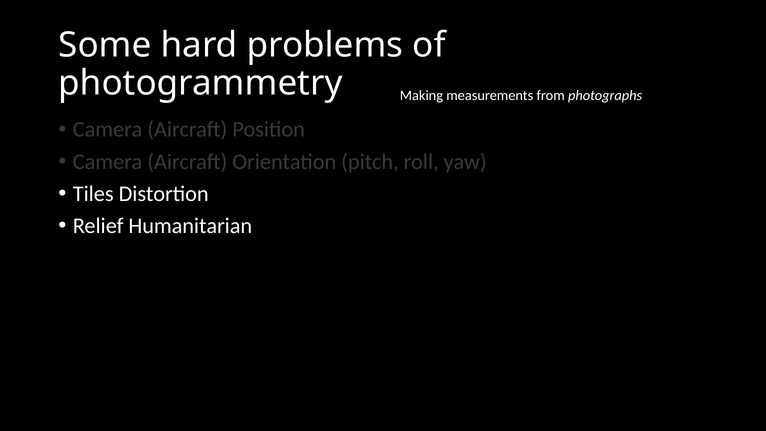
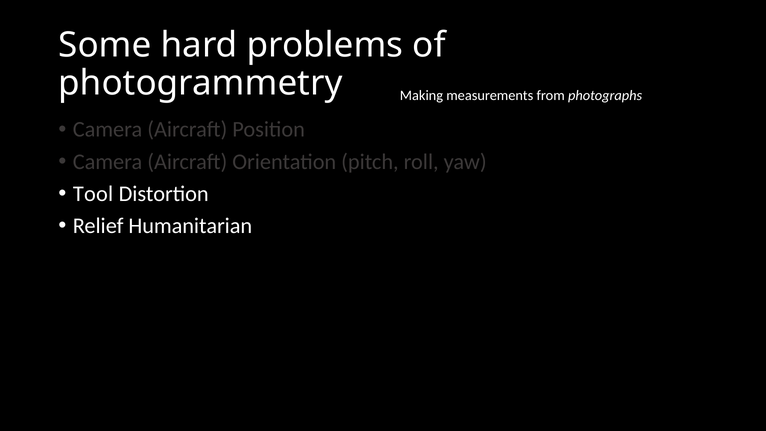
Tiles: Tiles -> Tool
